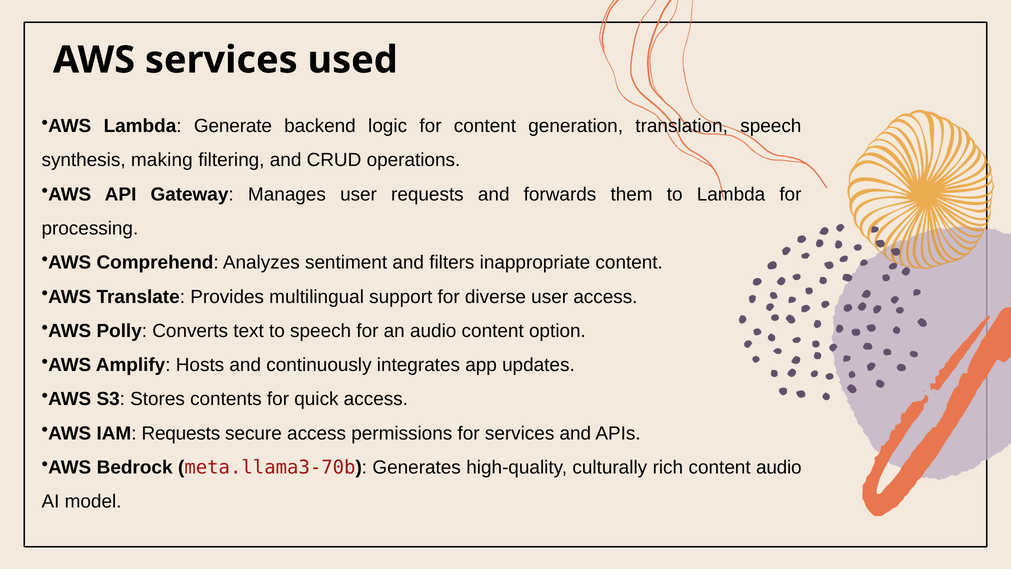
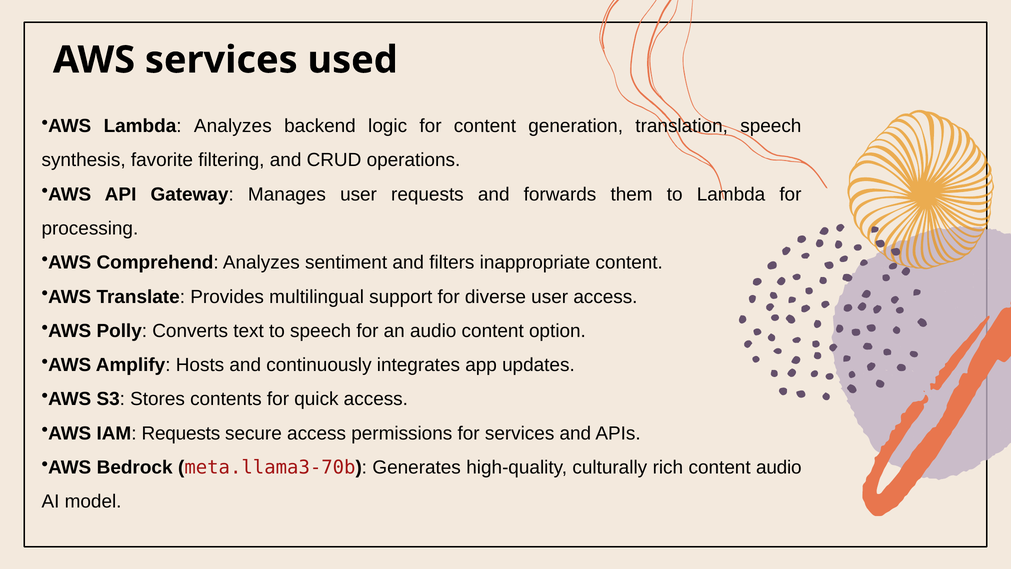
Lambda Generate: Generate -> Analyzes
making: making -> favorite
